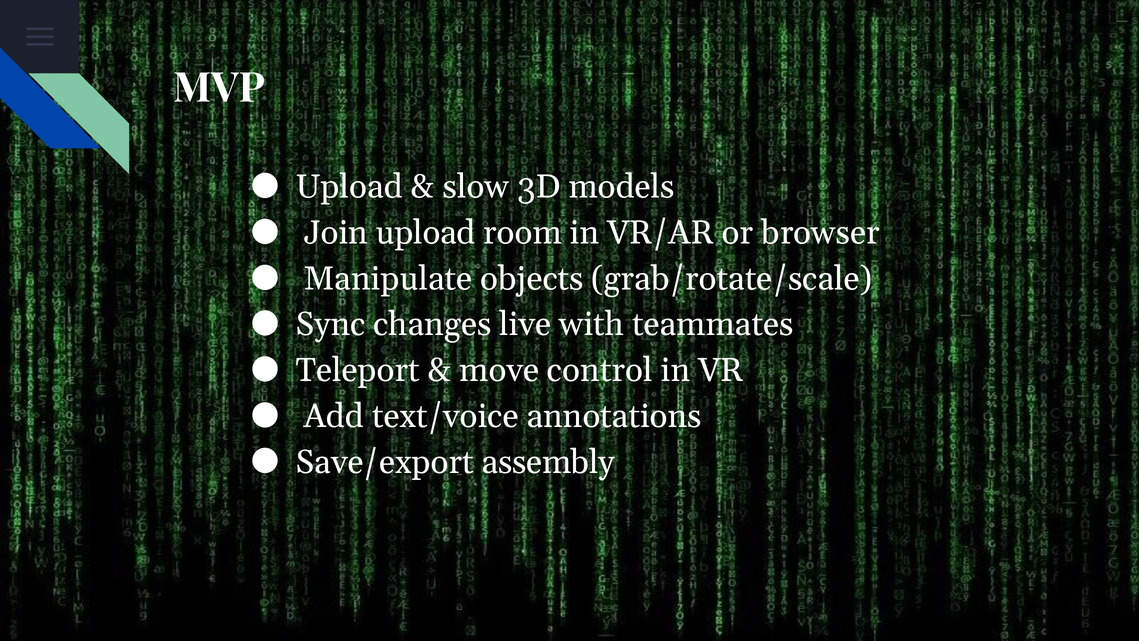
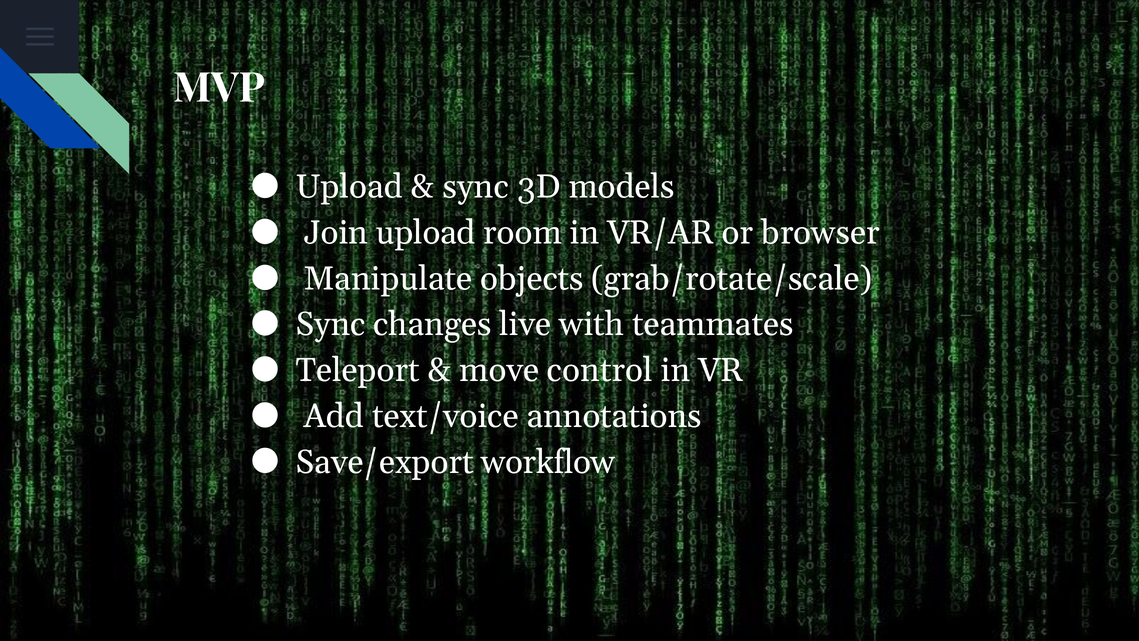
slow at (476, 187): slow -> sync
assembly: assembly -> workflow
